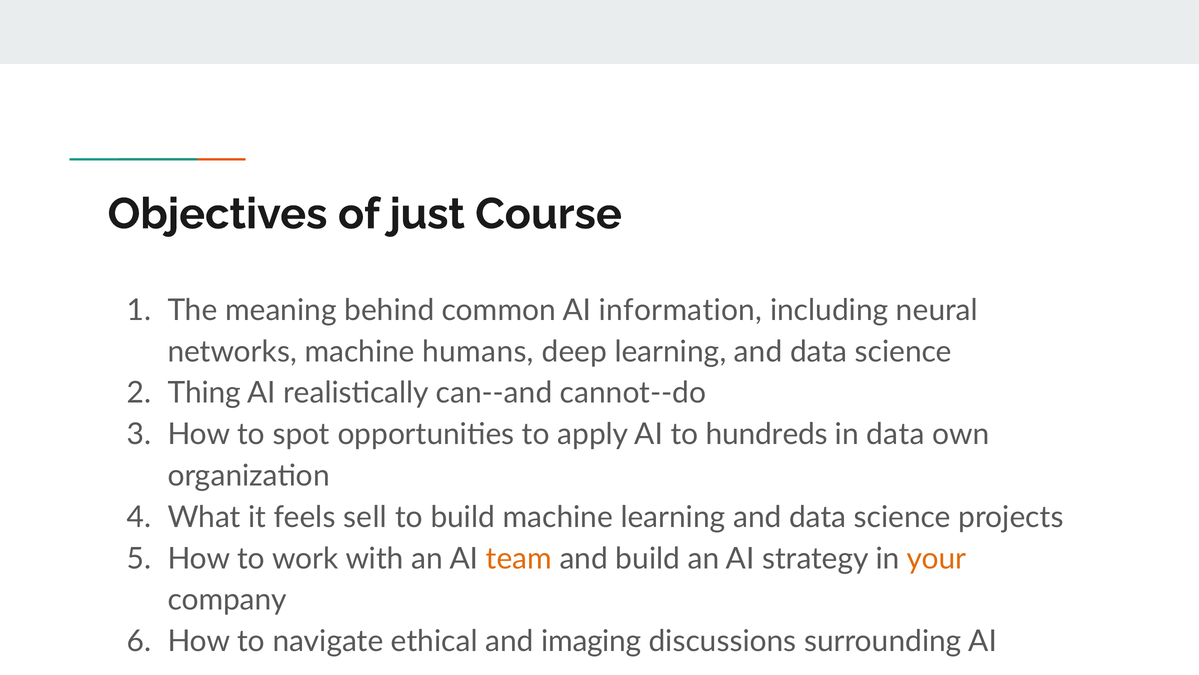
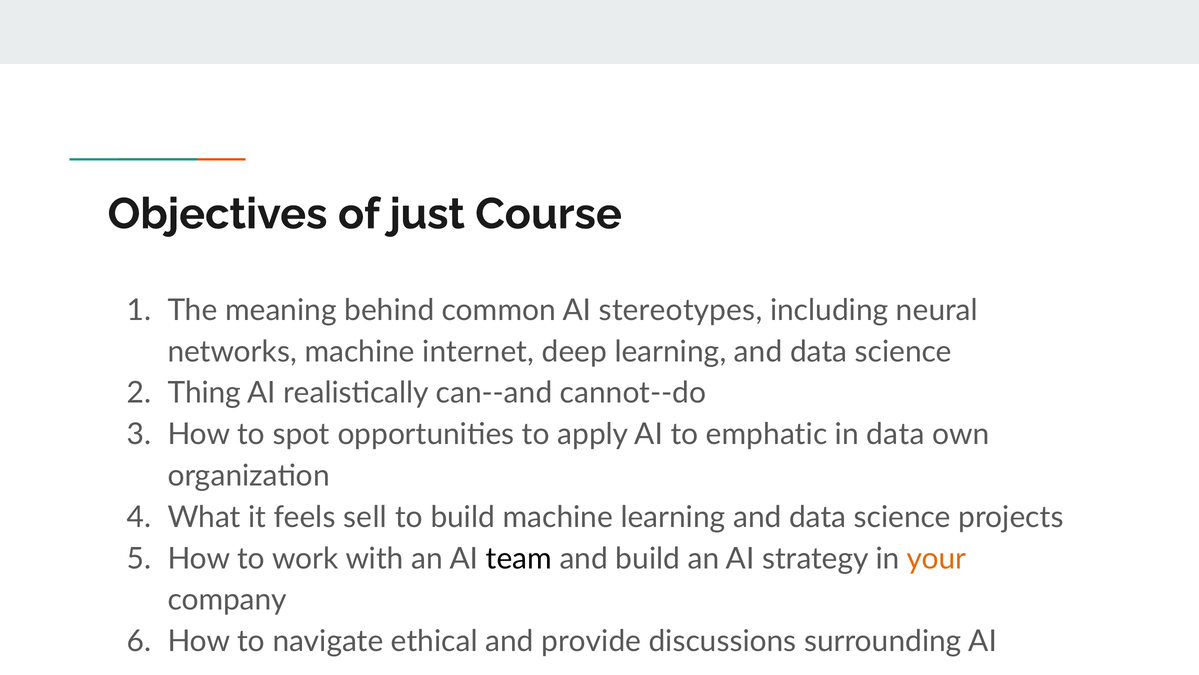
information: information -> stereotypes
humans: humans -> internet
hundreds: hundreds -> emphatic
team colour: orange -> black
imaging: imaging -> provide
